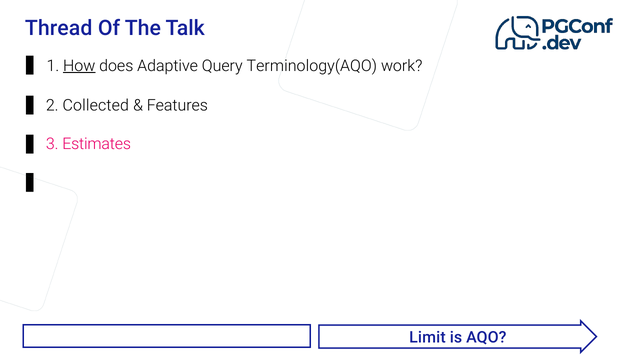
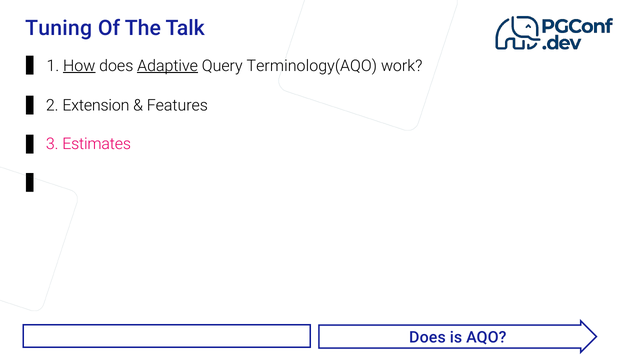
Thread: Thread -> Tuning
Adaptive underline: none -> present
Collected: Collected -> Extension
Limit at (427, 337): Limit -> Does
